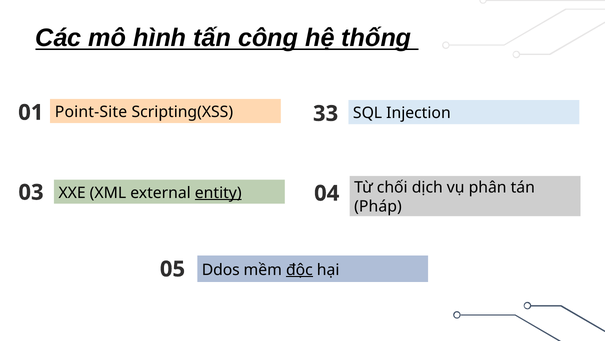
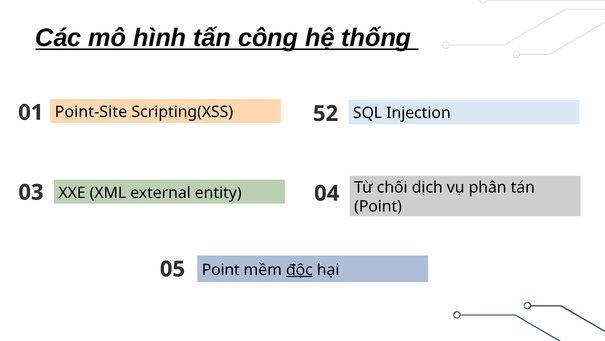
33: 33 -> 52
entity underline: present -> none
Pháp at (378, 206): Pháp -> Point
05 Ddos: Ddos -> Point
